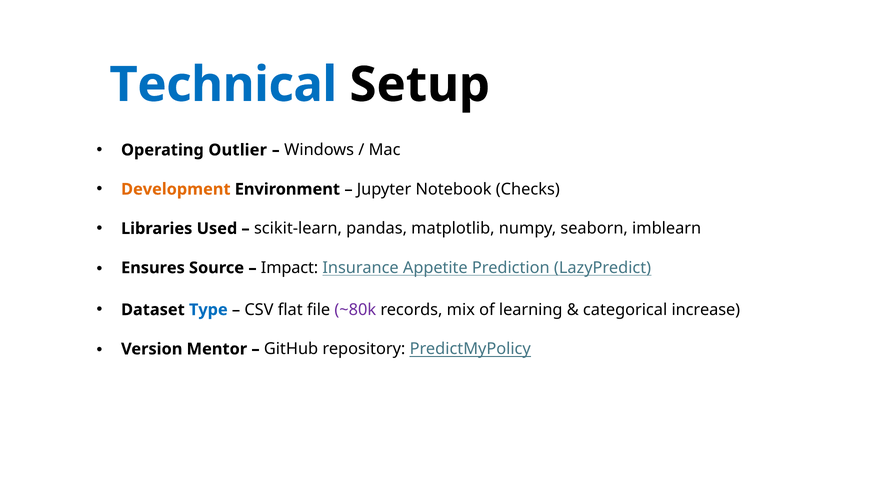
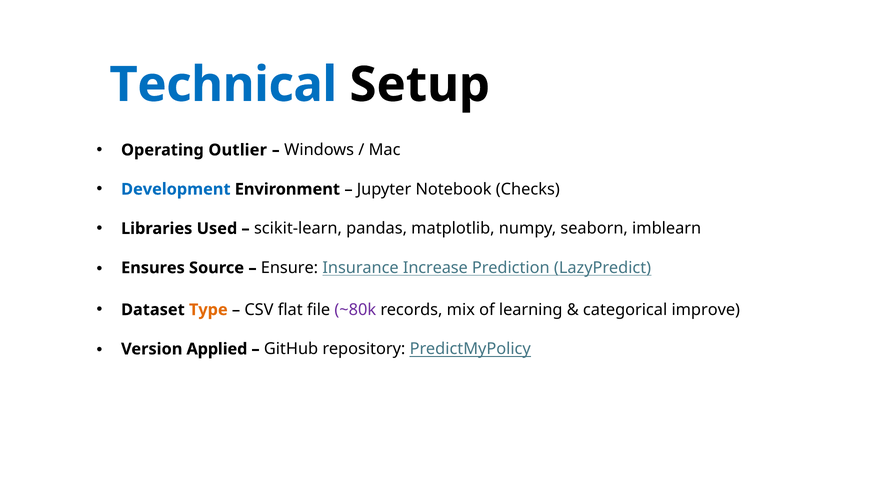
Development colour: orange -> blue
Impact: Impact -> Ensure
Appetite: Appetite -> Increase
Type colour: blue -> orange
increase: increase -> improve
Mentor: Mentor -> Applied
